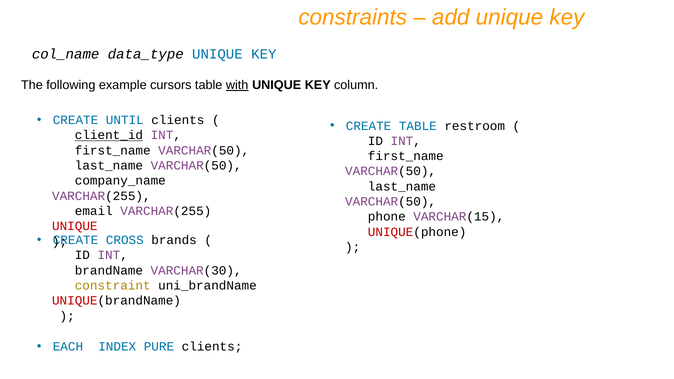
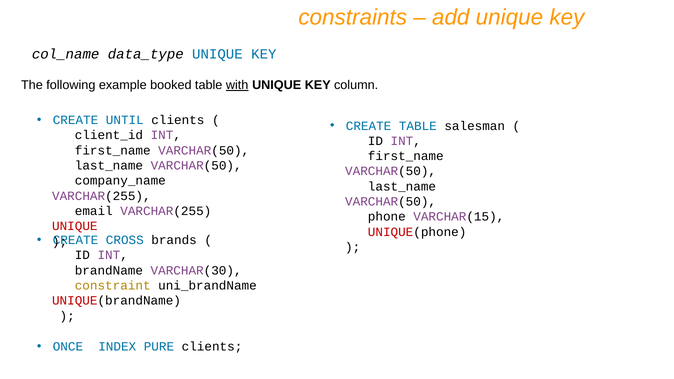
cursors: cursors -> booked
restroom: restroom -> salesman
client_id underline: present -> none
EACH: EACH -> ONCE
